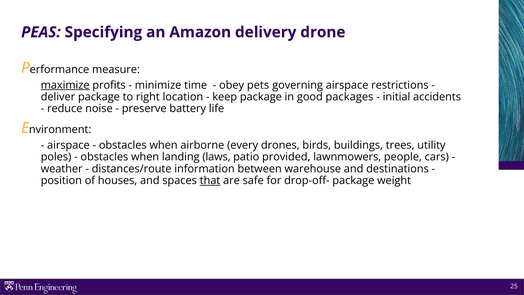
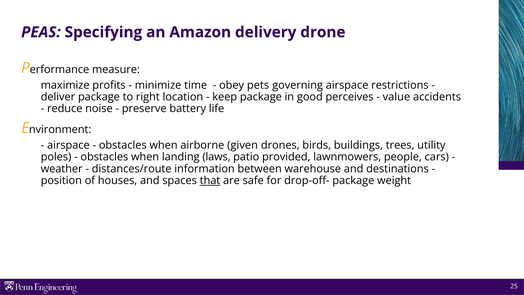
maximize underline: present -> none
packages: packages -> perceives
initial: initial -> value
every: every -> given
